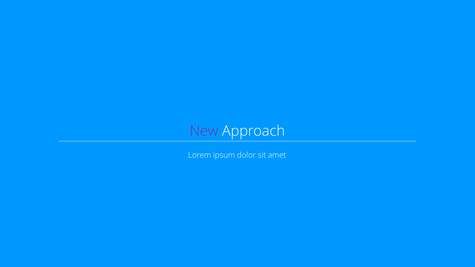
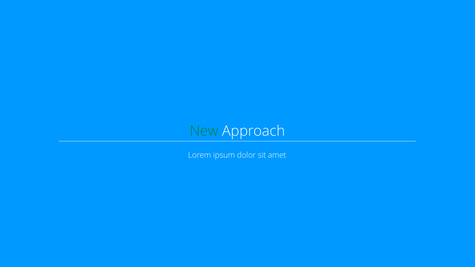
New colour: purple -> green
